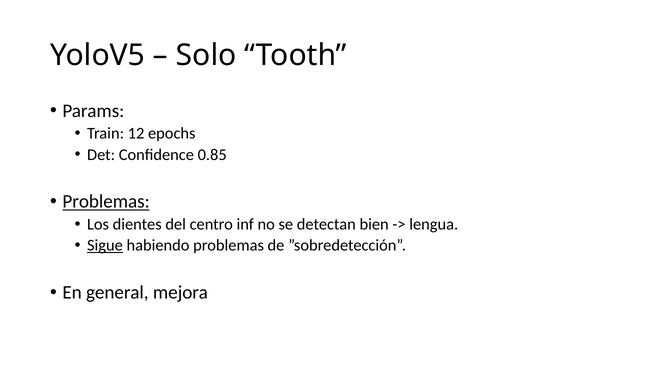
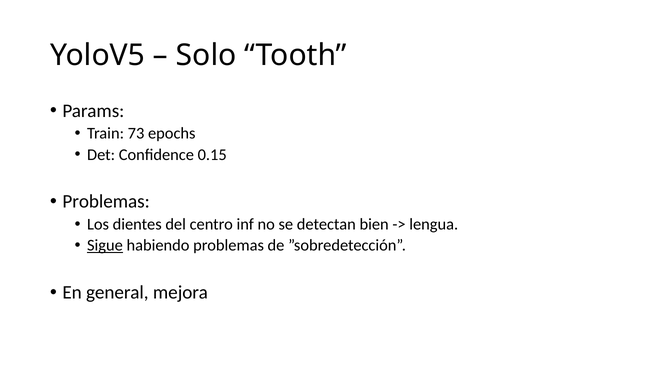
12: 12 -> 73
0.85: 0.85 -> 0.15
Problemas at (106, 202) underline: present -> none
